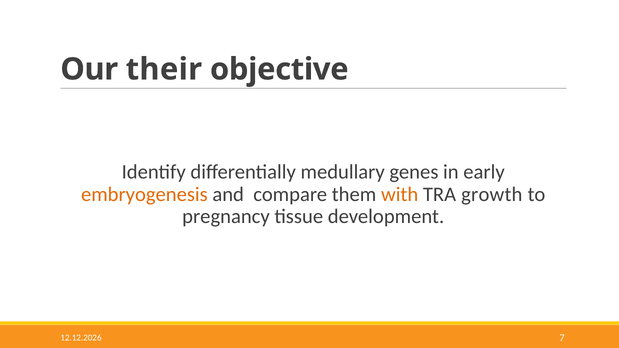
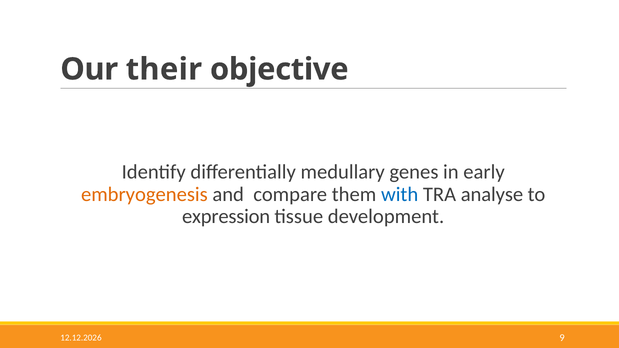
with colour: orange -> blue
growth: growth -> analyse
pregnancy: pregnancy -> expression
7: 7 -> 9
